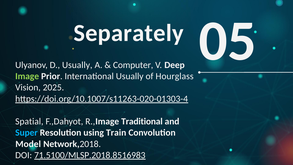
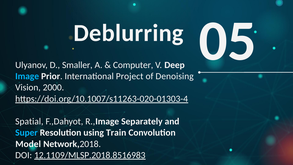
Separately: Separately -> Deblurring
D Usually: Usually -> Smaller
Image colour: light green -> light blue
International Usually: Usually -> Project
Hourglass: Hourglass -> Denoising
2025: 2025 -> 2000
Traditional: Traditional -> Separately
71.5100/MLSP.2018.8516983: 71.5100/MLSP.2018.8516983 -> 12.1109/MLSP.2018.8516983
